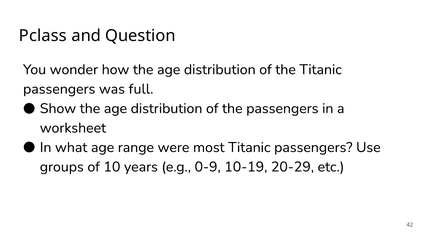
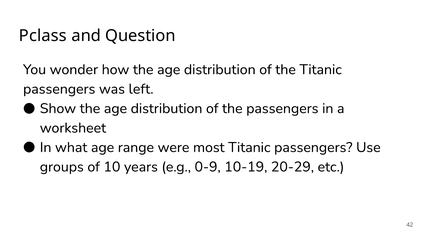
full: full -> left
